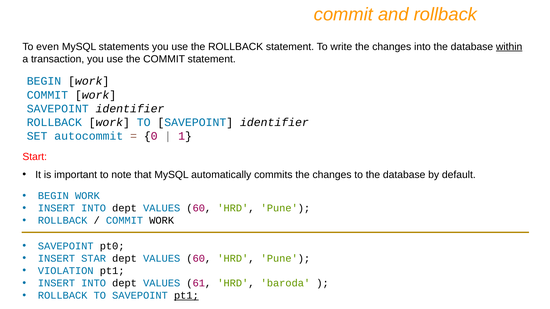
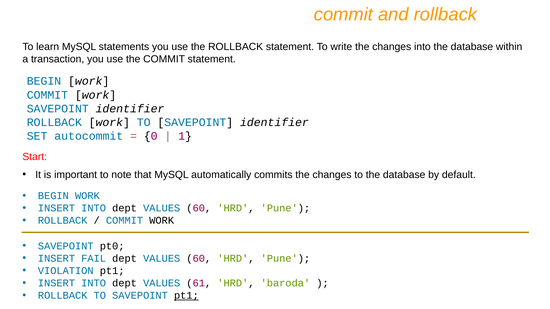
even: even -> learn
within underline: present -> none
STAR: STAR -> FAIL
